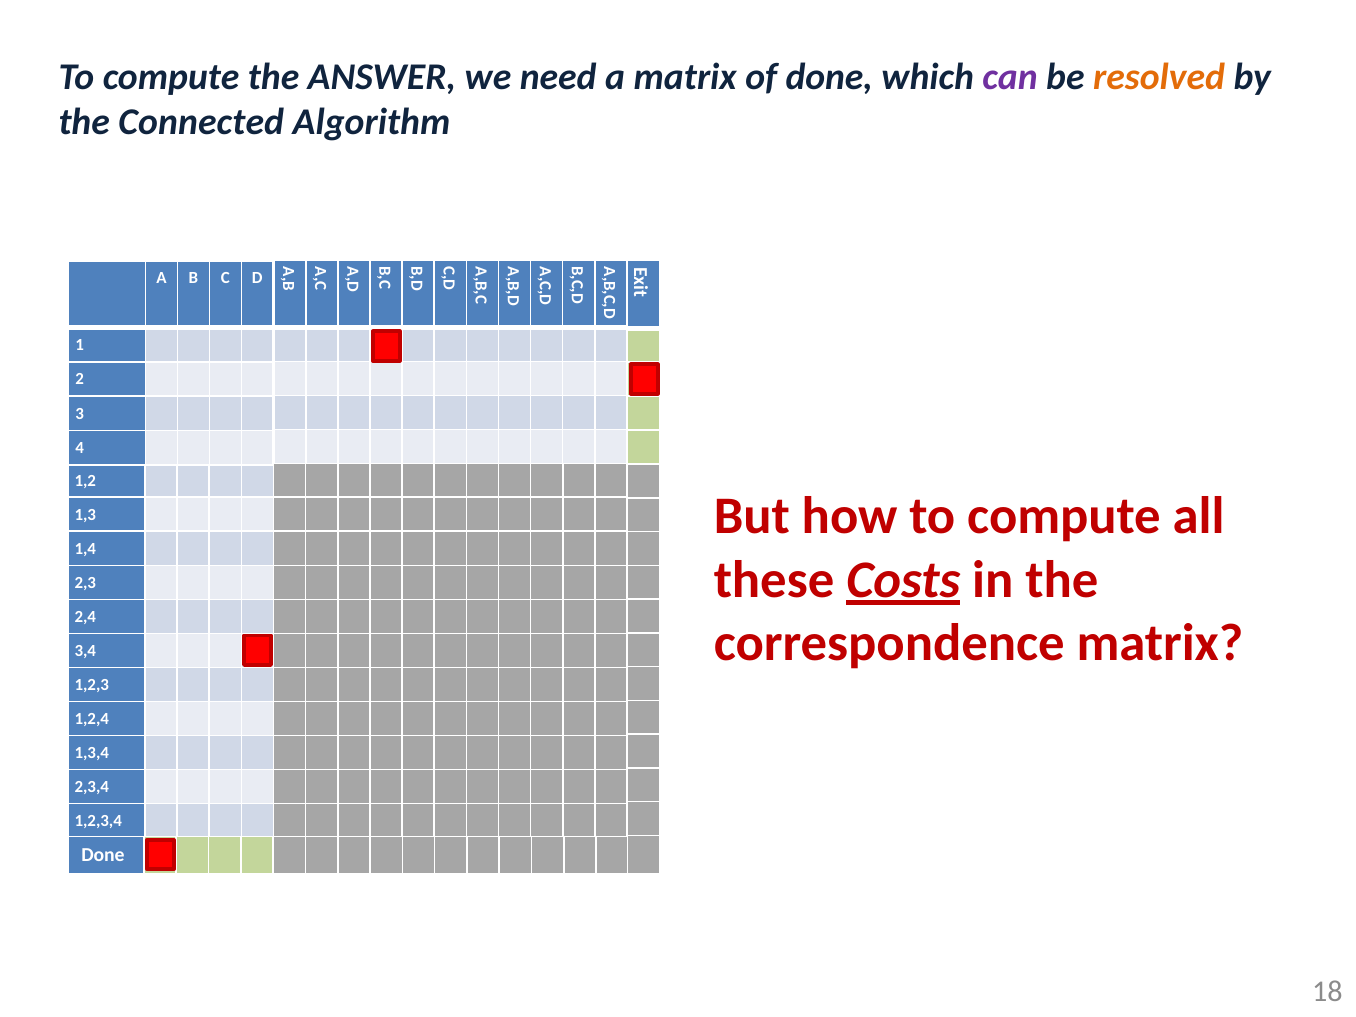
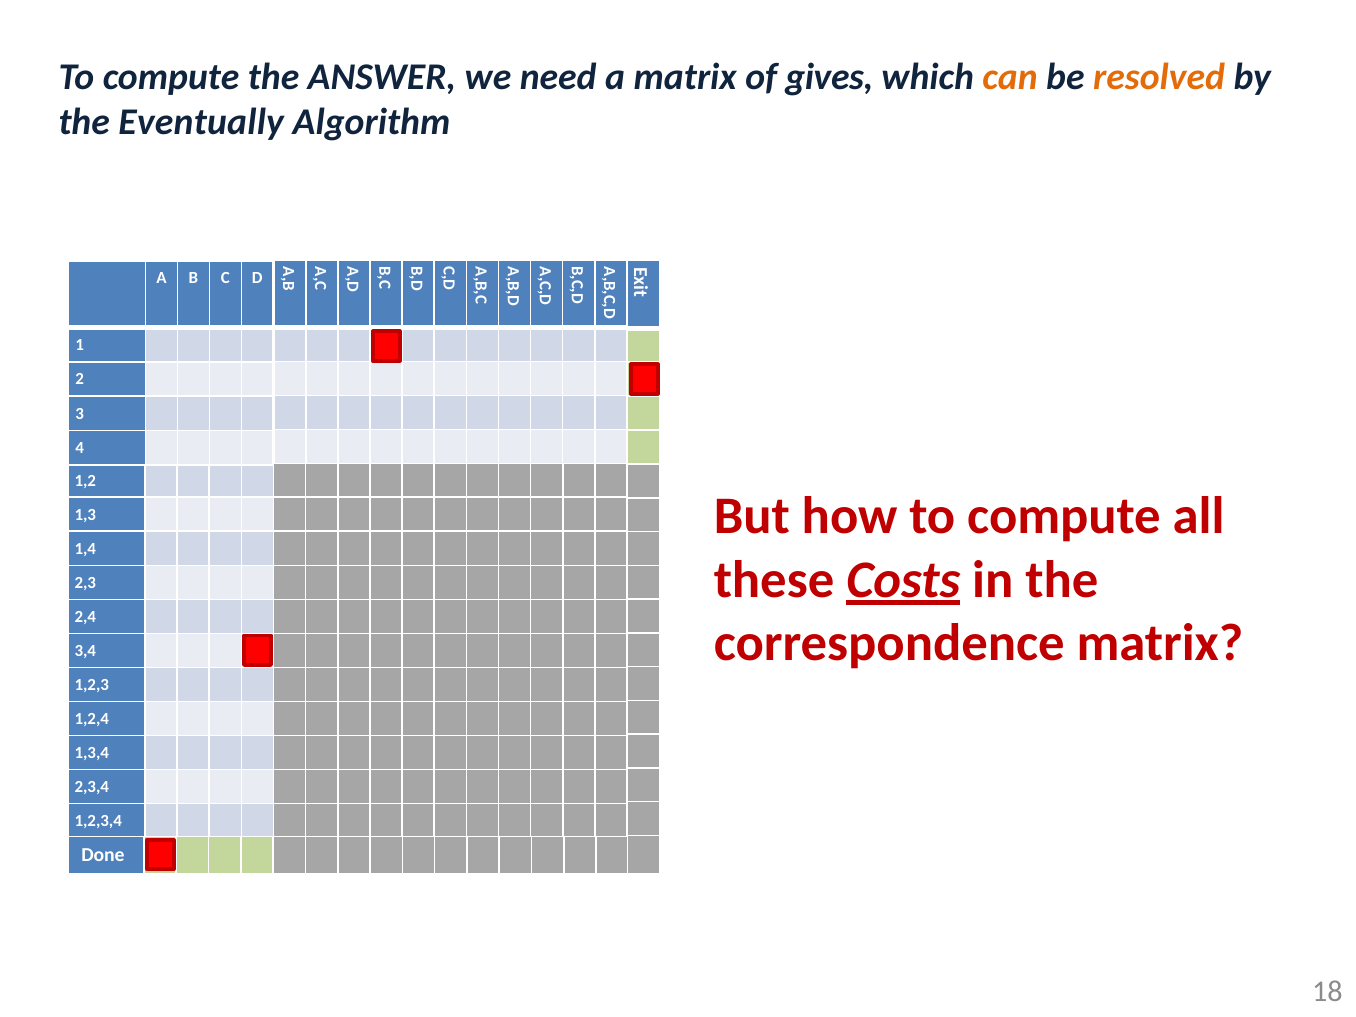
of done: done -> gives
can colour: purple -> orange
Connected: Connected -> Eventually
